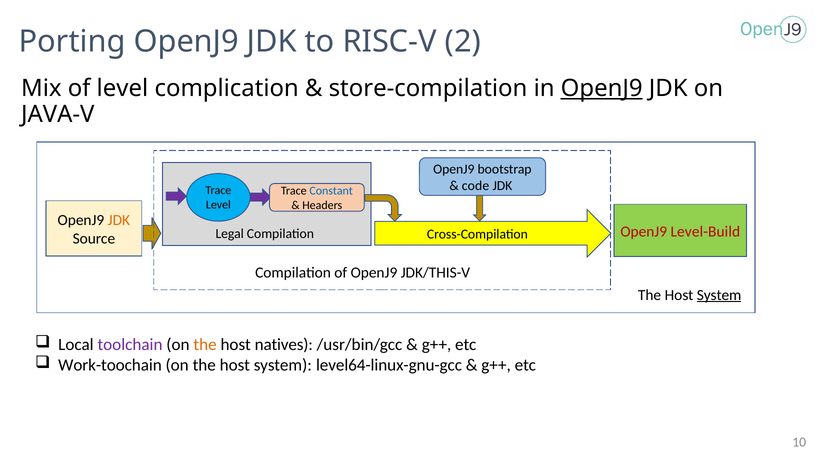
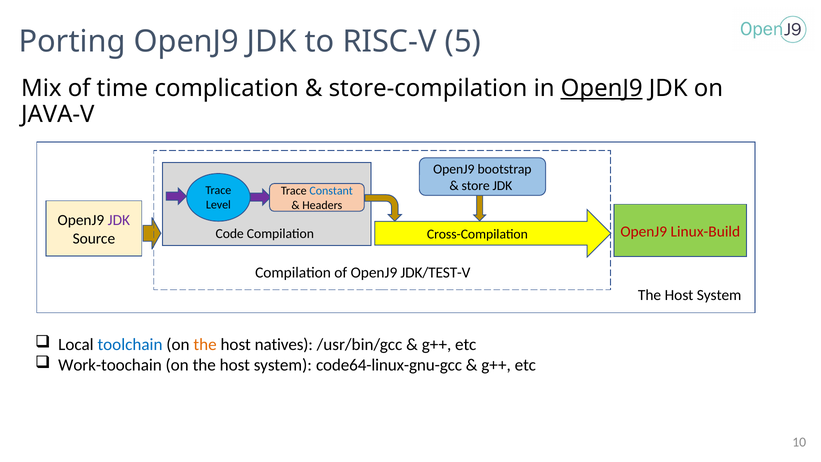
2: 2 -> 5
of level: level -> time
code: code -> store
JDK at (119, 220) colour: orange -> purple
Level-Build: Level-Build -> Linux-Build
Legal: Legal -> Code
JDK/THIS-V: JDK/THIS-V -> JDK/TEST-V
System at (719, 295) underline: present -> none
toolchain colour: purple -> blue
level64-linux-gnu-gcc: level64-linux-gnu-gcc -> code64-linux-gnu-gcc
